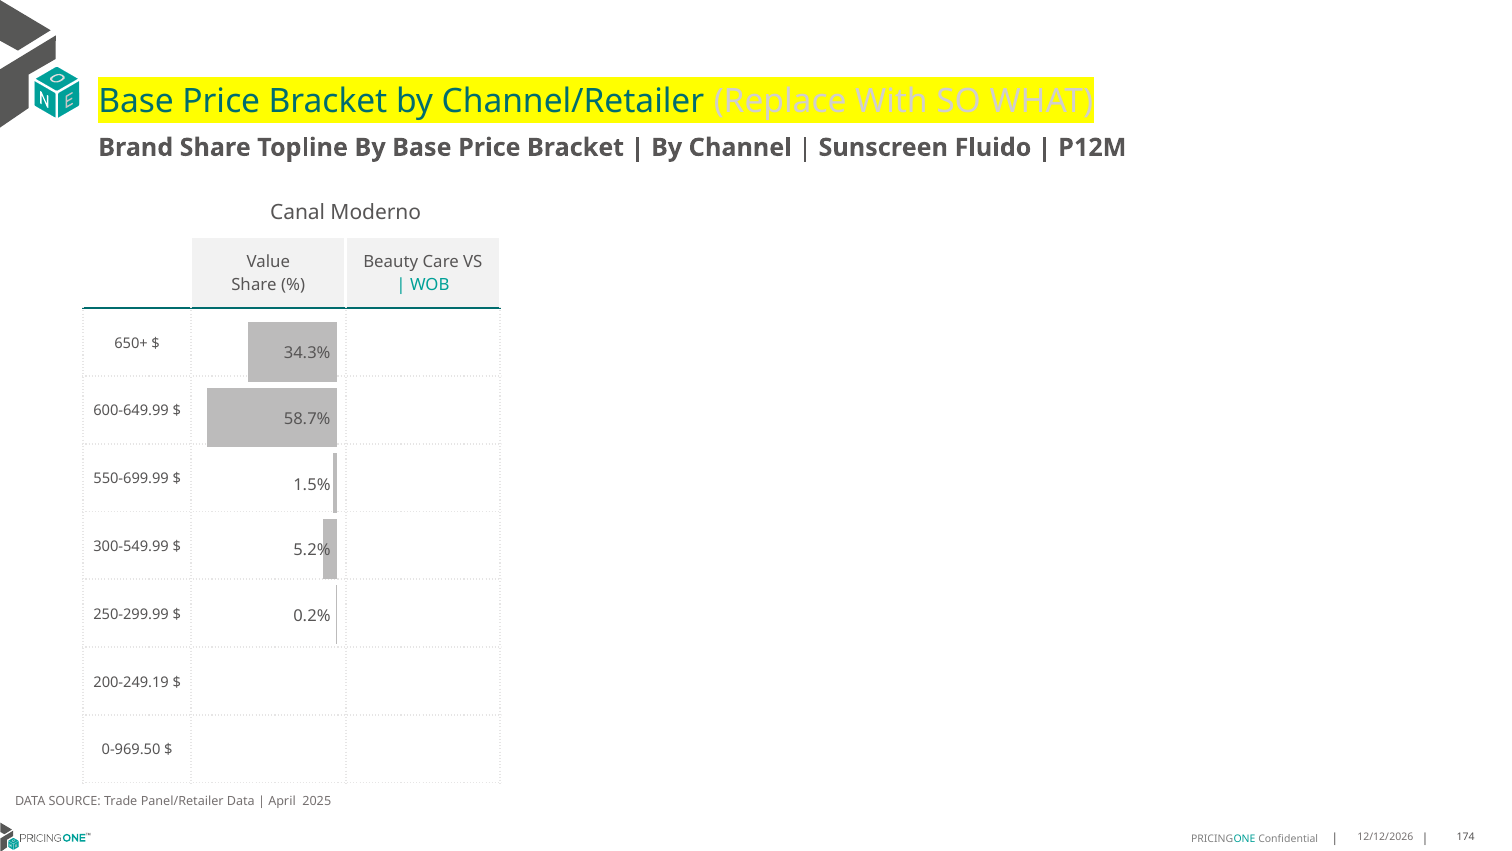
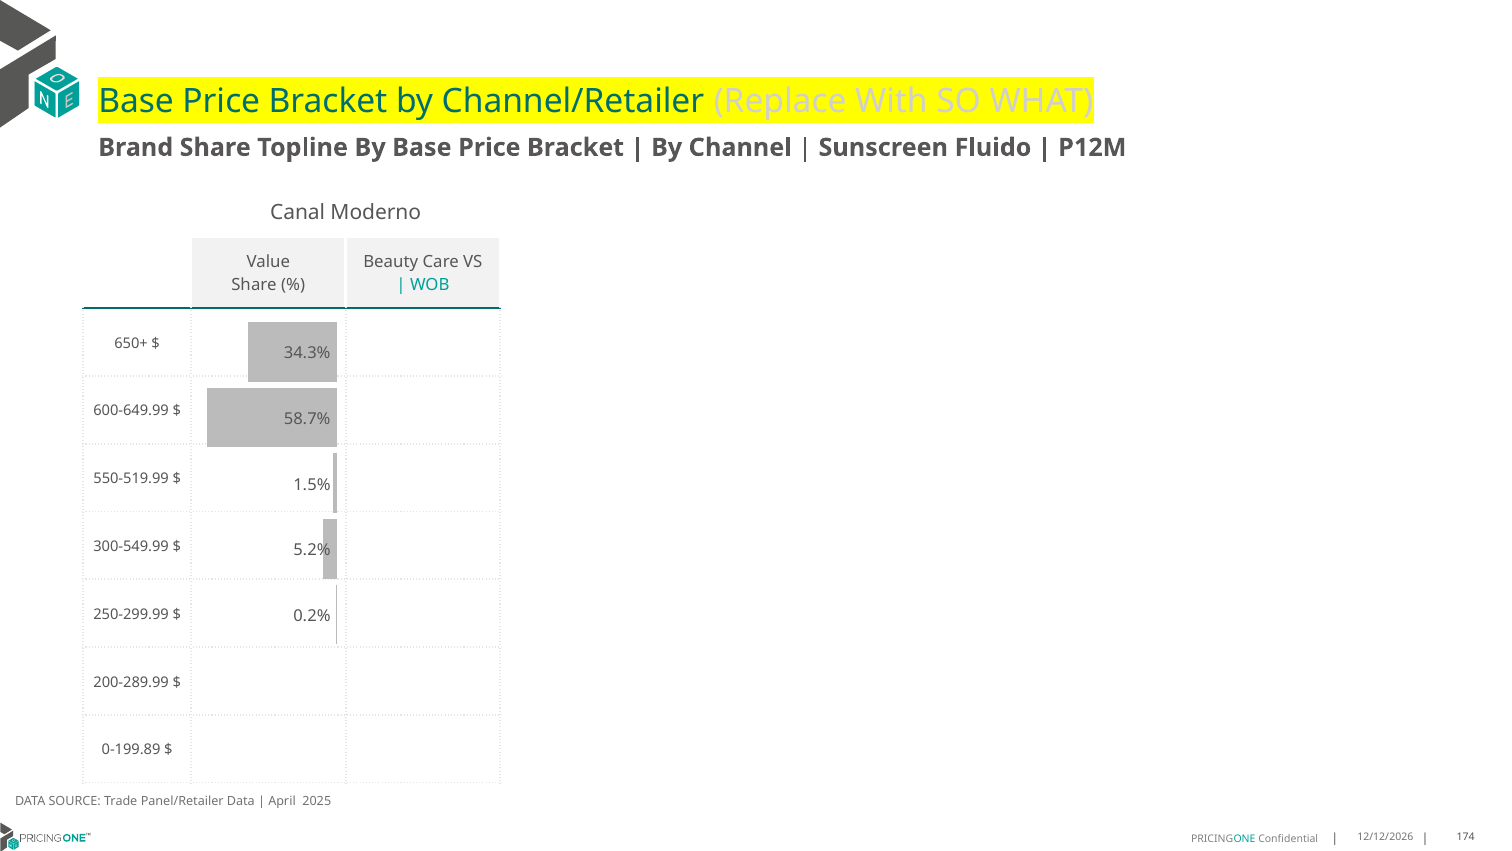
550-699.99: 550-699.99 -> 550-519.99
200-249.19: 200-249.19 -> 200-289.99
0-969.50: 0-969.50 -> 0-199.89
